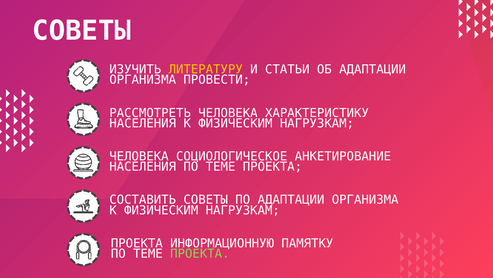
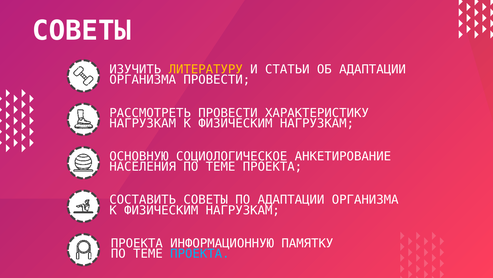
РАССМОТРЕТЬ ЧЕЛОВЕКА: ЧЕЛОВЕКА -> ПРОВЕСТИ
НАСЕЛЕНИЯ at (143, 123): НАСЕЛЕНИЯ -> НАГРУЗКАМ
ЧЕЛОВЕКА at (139, 156): ЧЕЛОВЕКА -> ОСНОВНУЮ
ПРОЕКТА at (200, 253) colour: light green -> light blue
